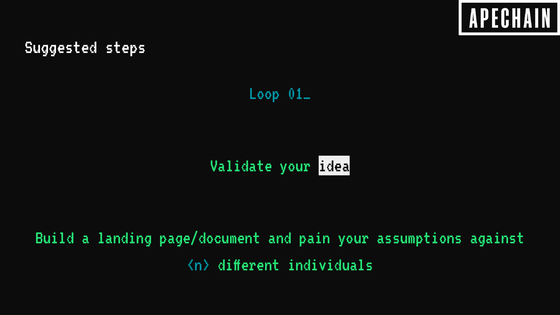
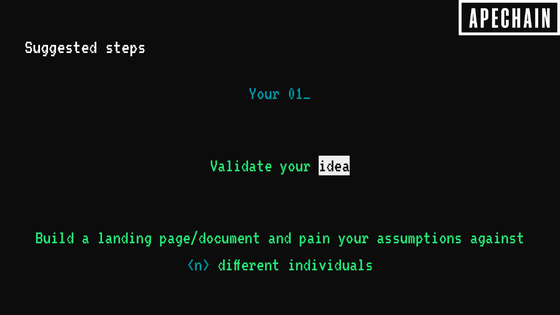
Loop at (264, 93): Loop -> Your
